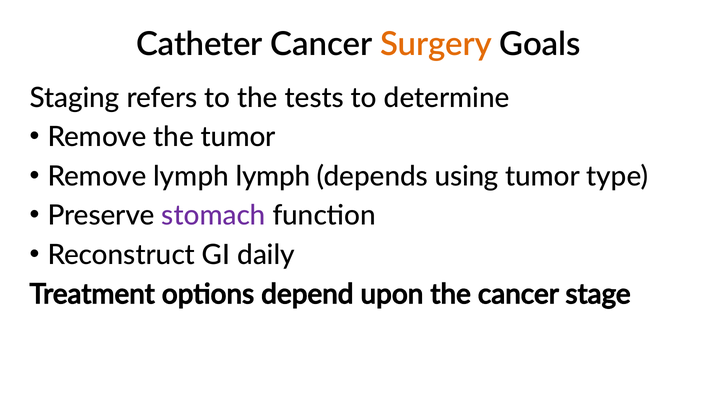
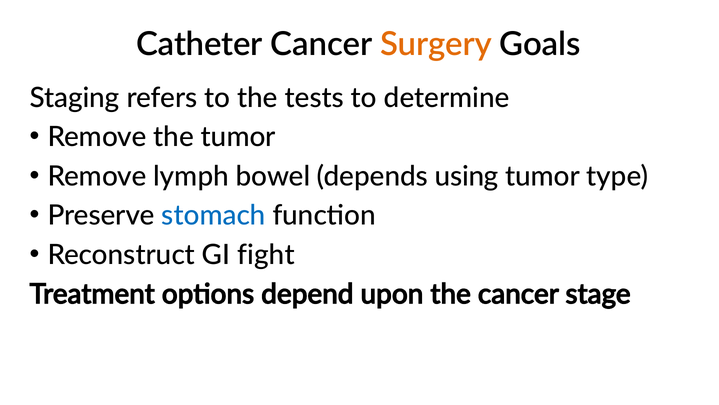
lymph lymph: lymph -> bowel
stomach colour: purple -> blue
daily: daily -> fight
